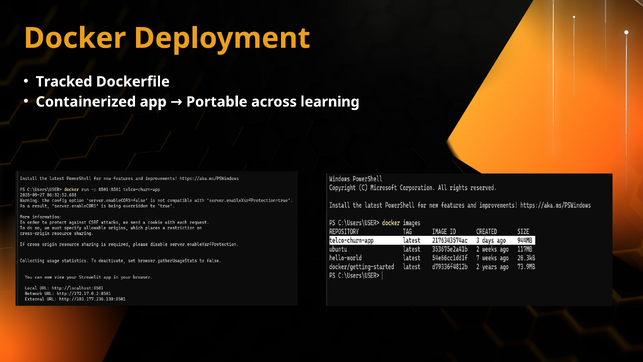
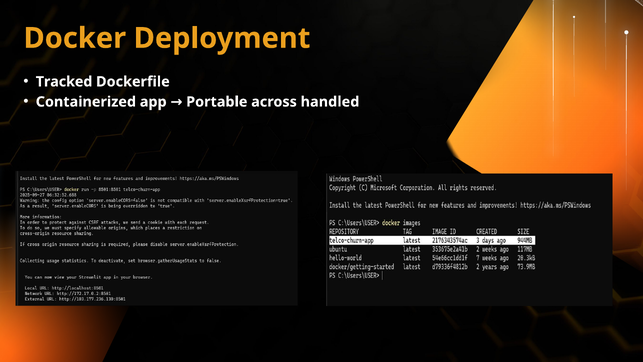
learning: learning -> handled
